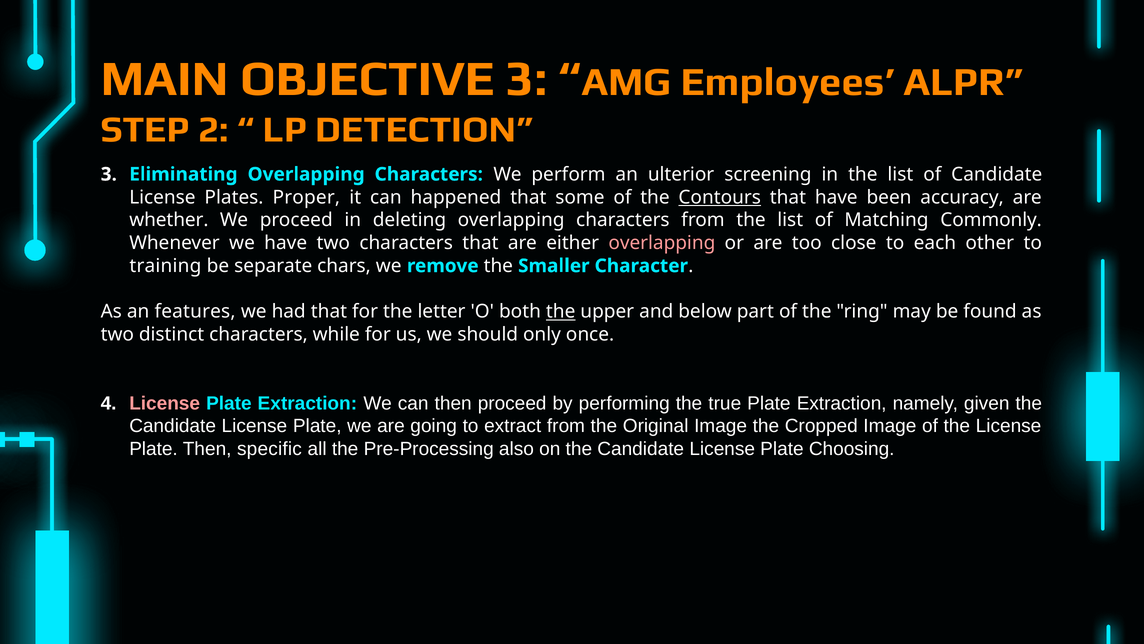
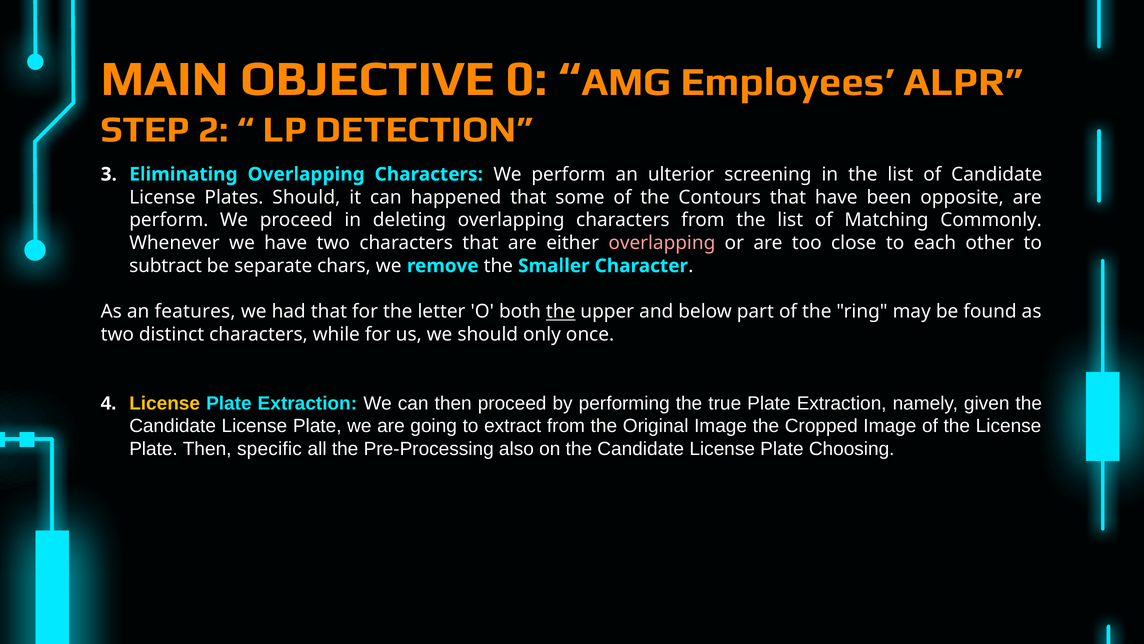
OBJECTIVE 3: 3 -> 0
Plates Proper: Proper -> Should
Contours underline: present -> none
accuracy: accuracy -> opposite
whether at (169, 220): whether -> perform
training: training -> subtract
License at (165, 403) colour: pink -> yellow
